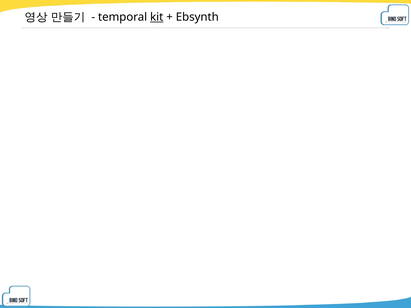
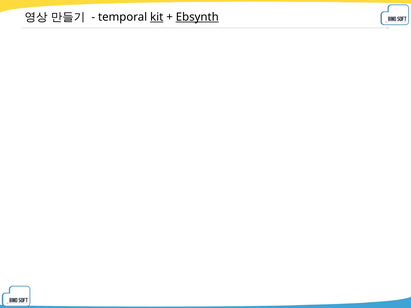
Ebsynth underline: none -> present
